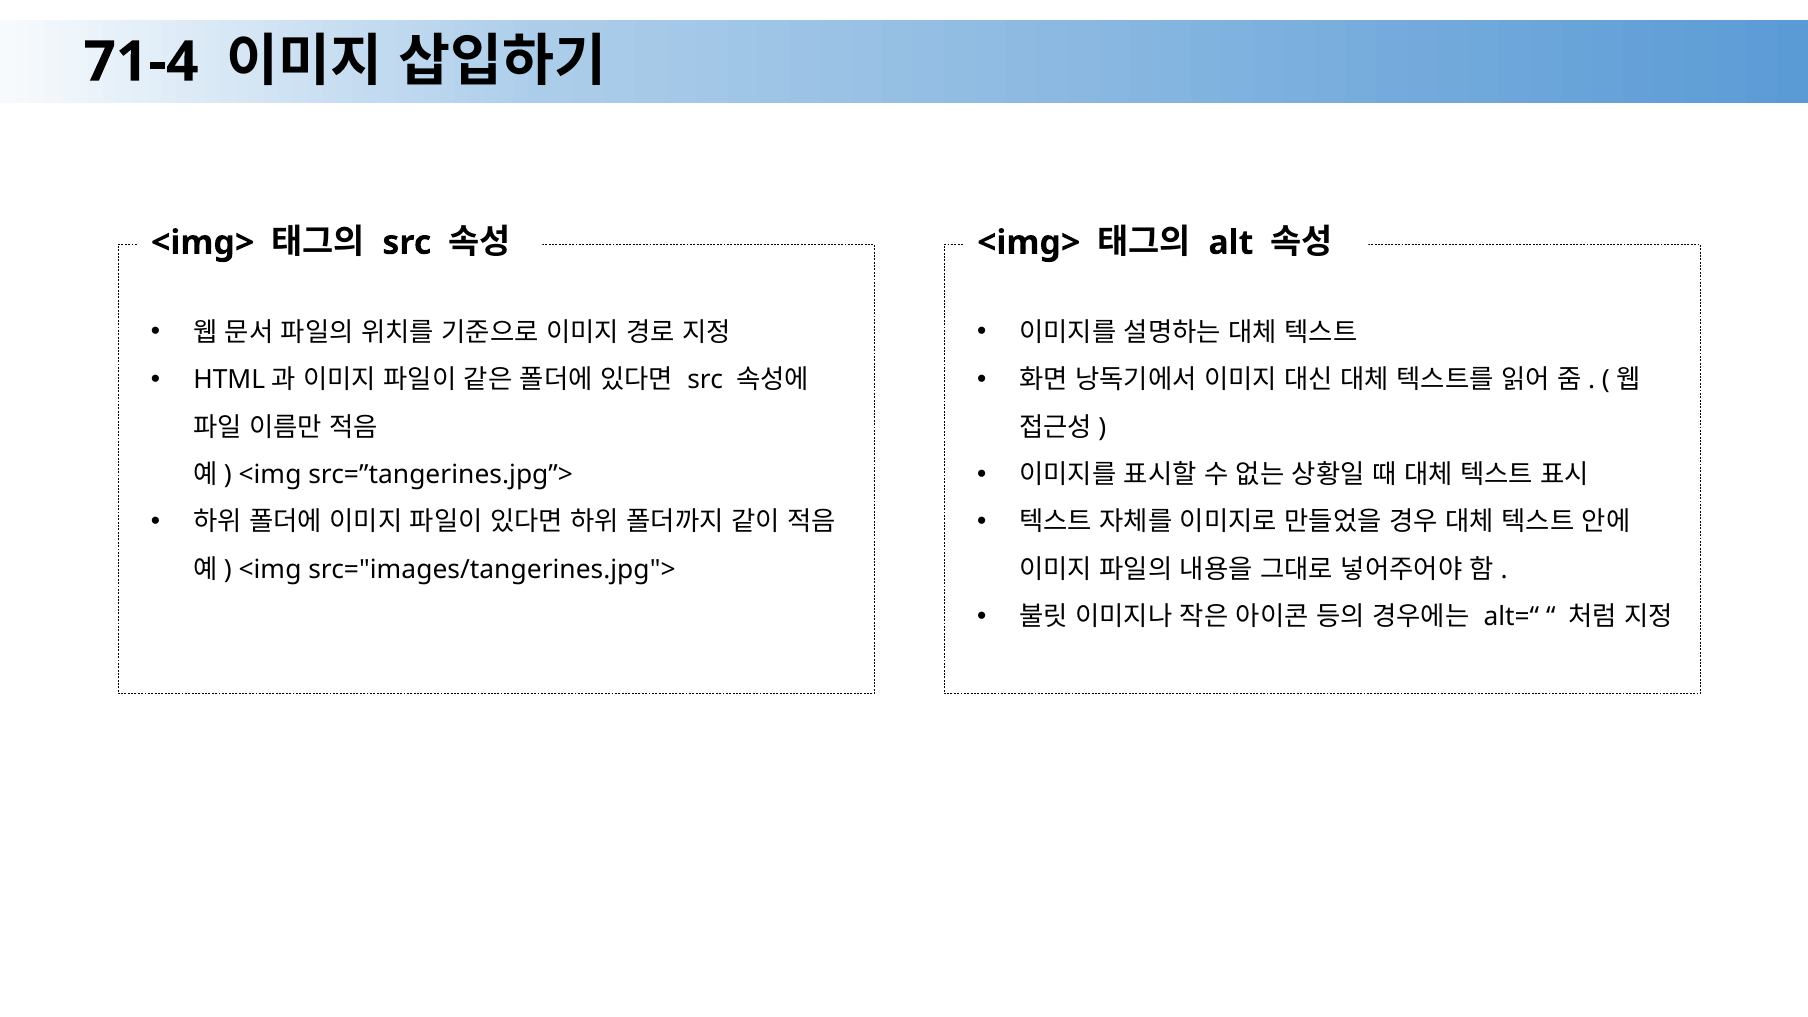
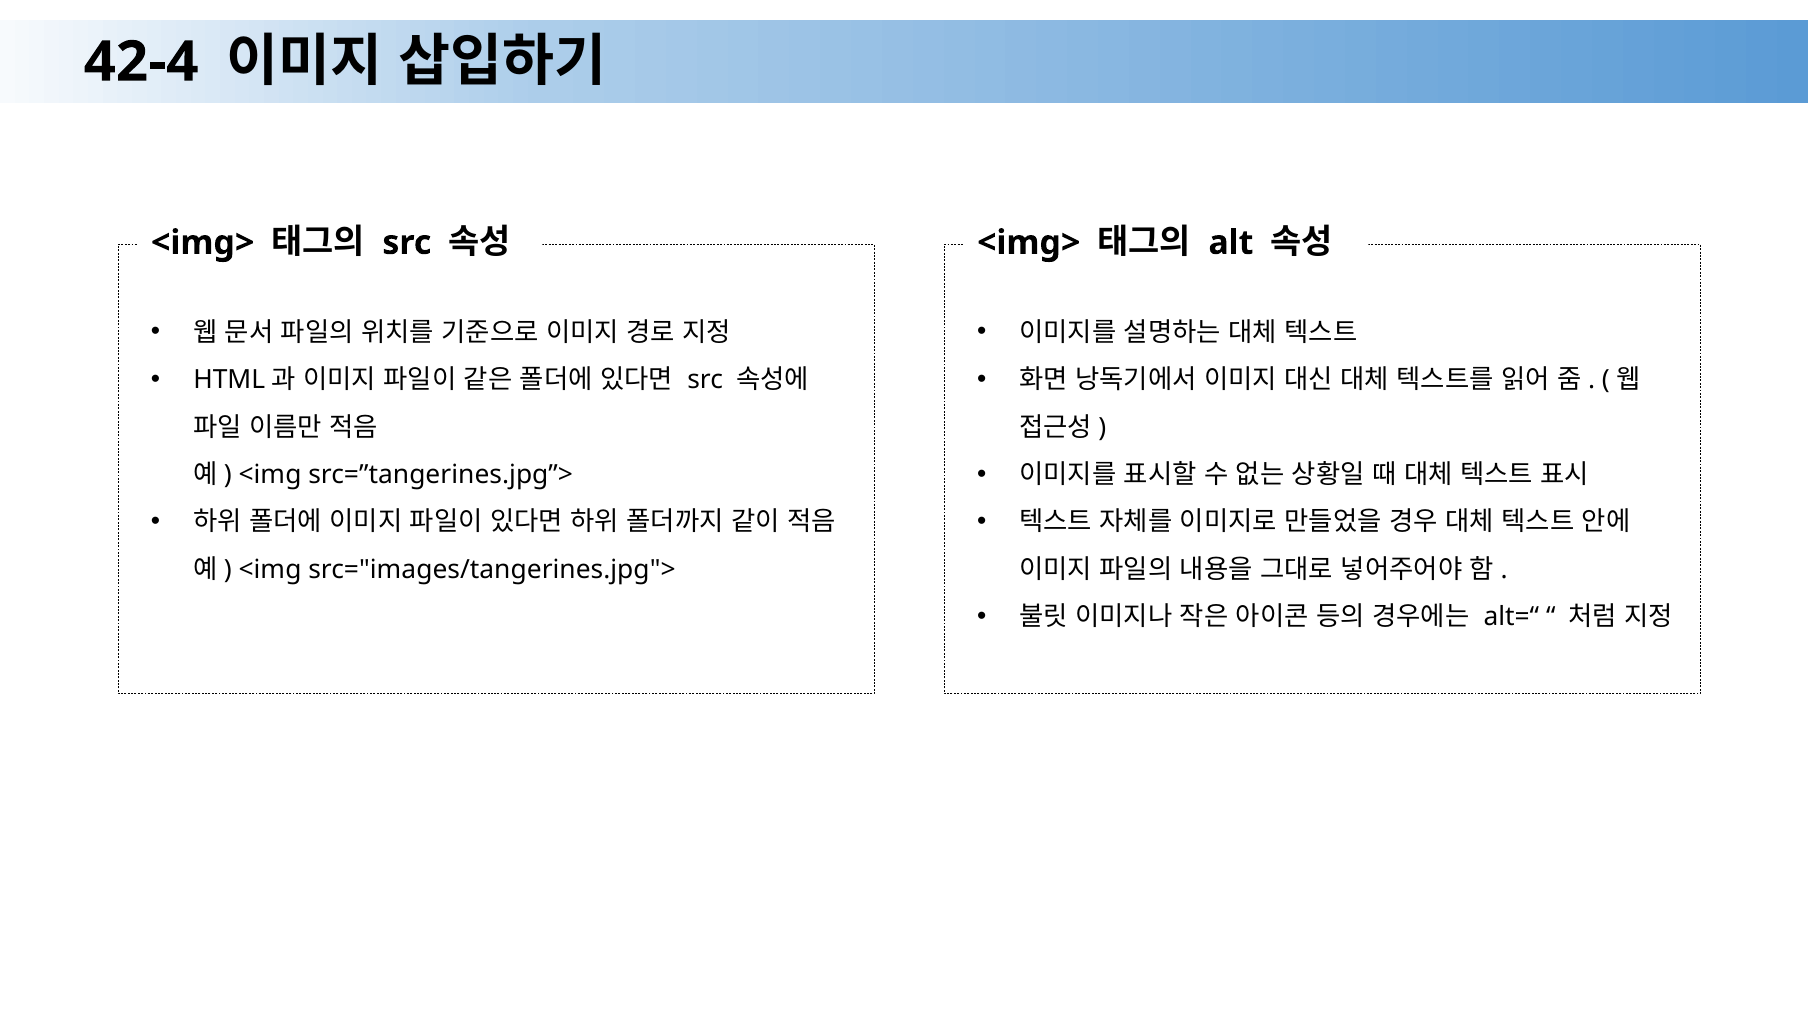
71-4: 71-4 -> 42-4
